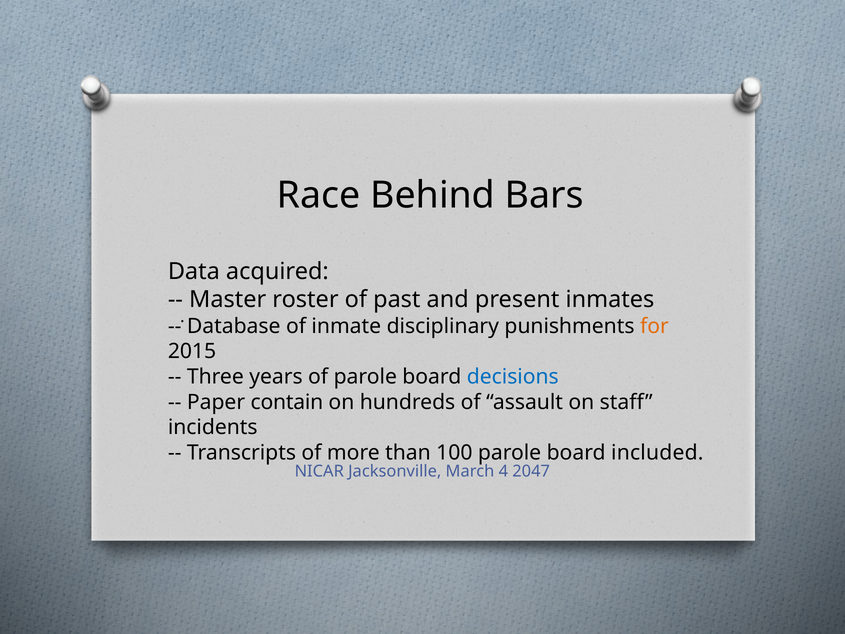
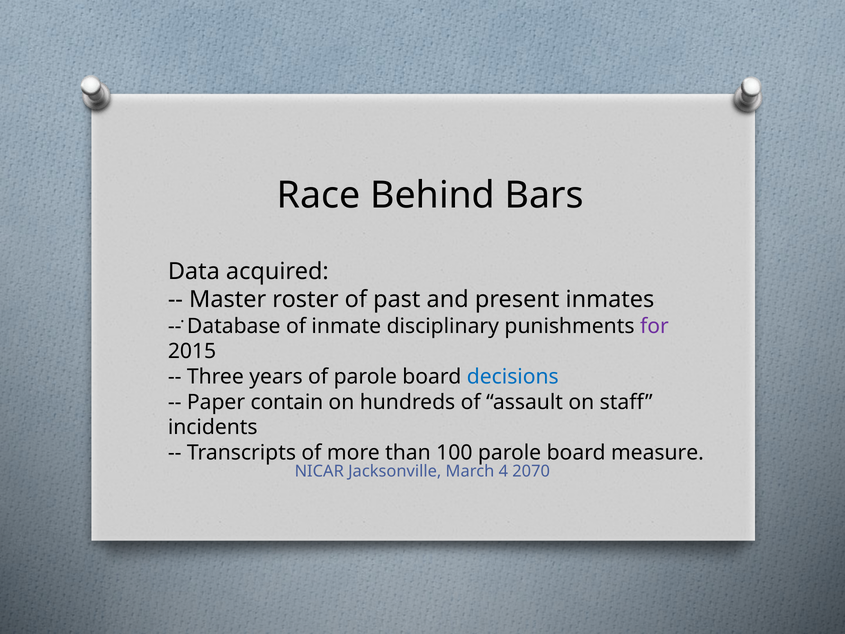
for colour: orange -> purple
included: included -> measure
2047: 2047 -> 2070
